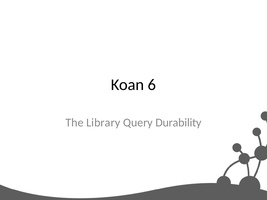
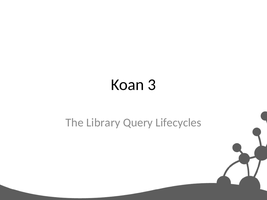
6: 6 -> 3
Durability: Durability -> Lifecycles
